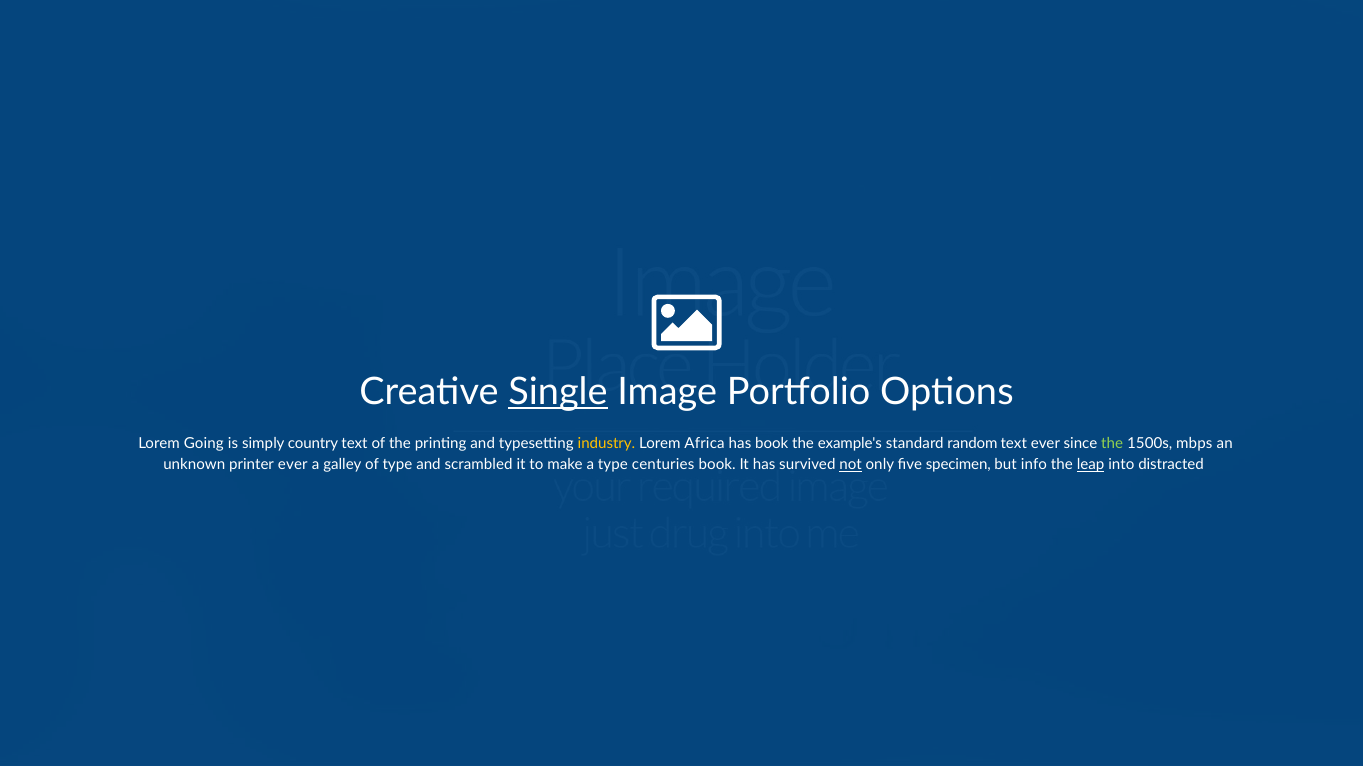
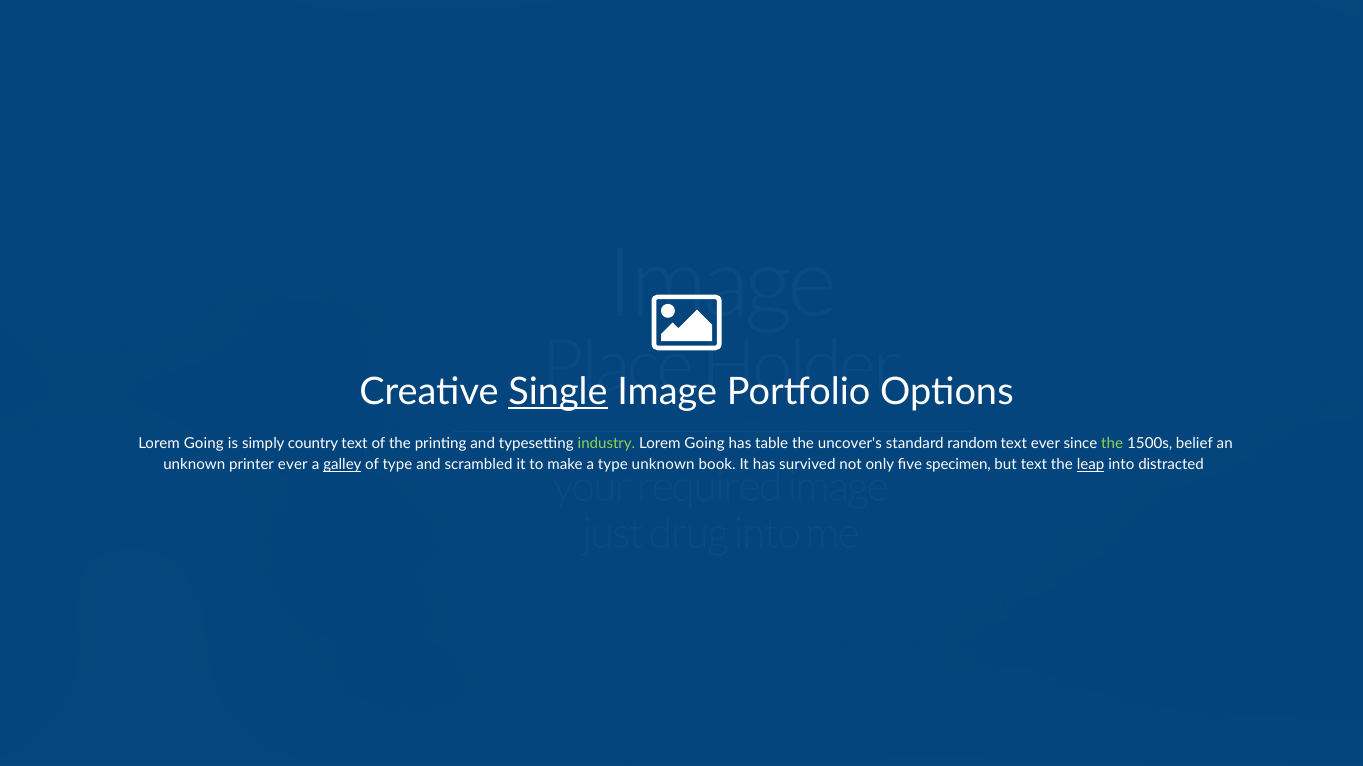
industry colour: yellow -> light green
Africa at (705, 444): Africa -> Going
has book: book -> table
example's: example's -> uncover's
mbps: mbps -> belief
galley underline: none -> present
type centuries: centuries -> unknown
not underline: present -> none
but info: info -> text
